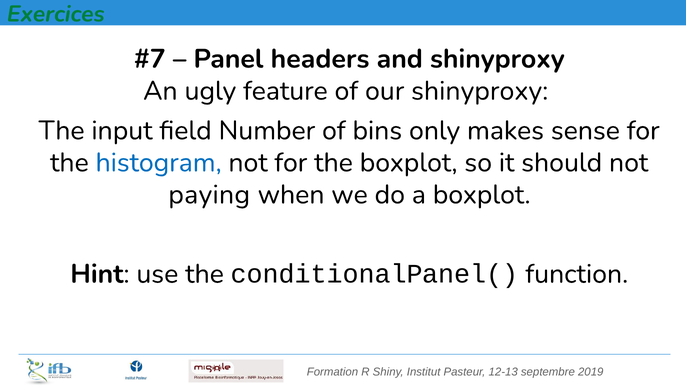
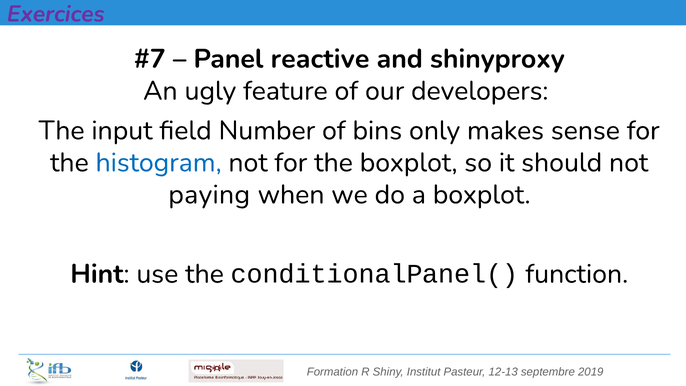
Exercices colour: green -> purple
headers: headers -> reactive
our shinyproxy: shinyproxy -> developers
